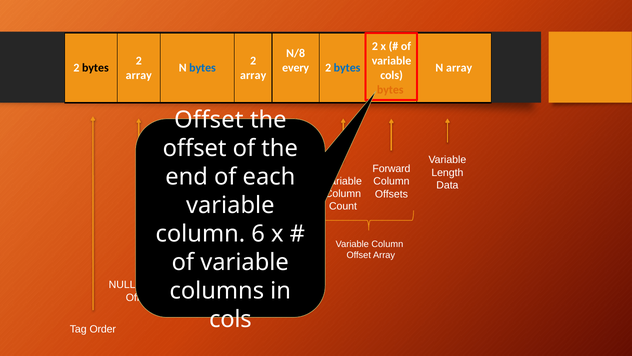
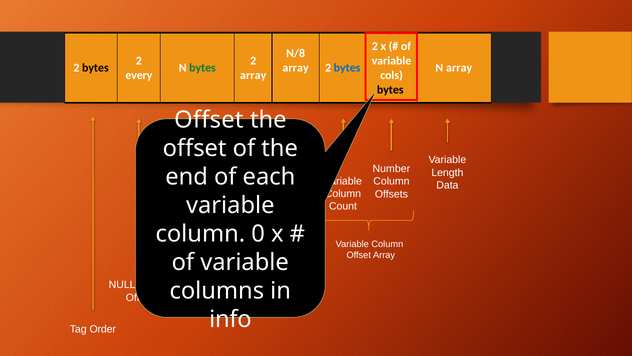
bytes at (203, 68) colour: blue -> green
every at (296, 68): every -> array
array at (139, 75): array -> every
bytes at (390, 90) colour: orange -> black
Forward: Forward -> Number
6: 6 -> 0
cols at (230, 319): cols -> info
